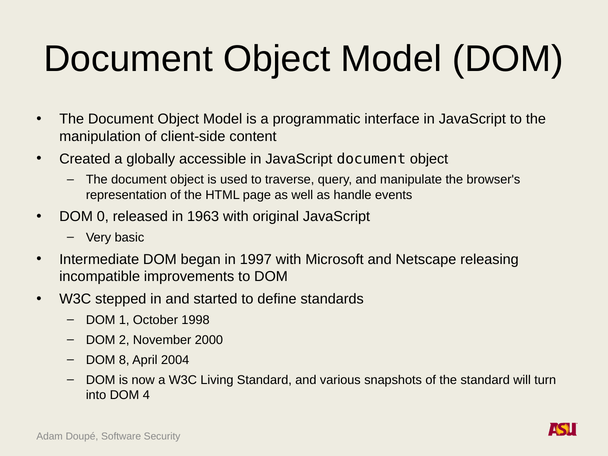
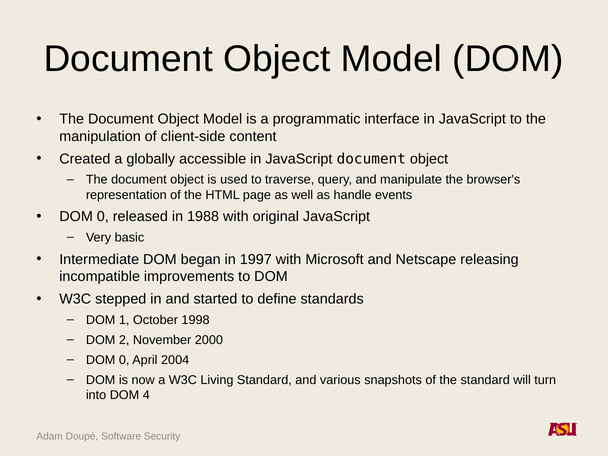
1963: 1963 -> 1988
8 at (124, 360): 8 -> 0
